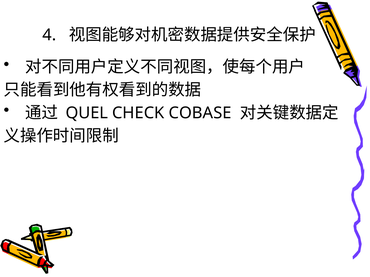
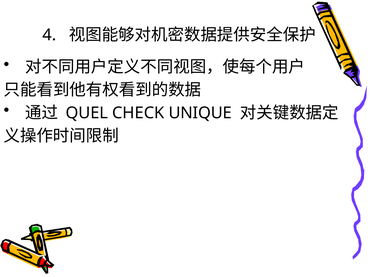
COBASE: COBASE -> UNIQUE
